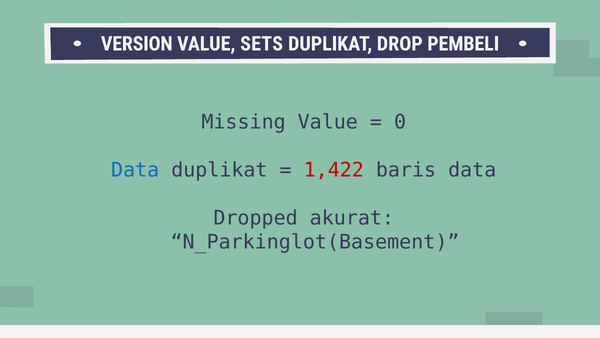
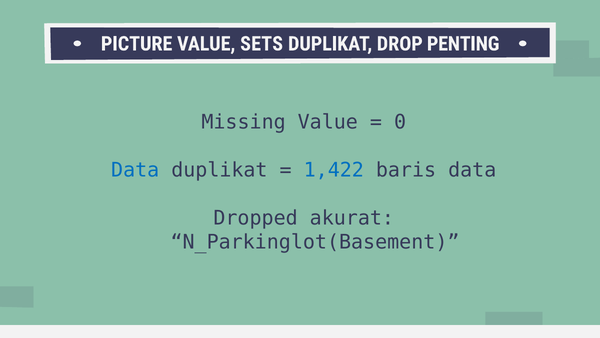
VERSION: VERSION -> PICTURE
PEMBELI: PEMBELI -> PENTING
1,422 colour: red -> blue
